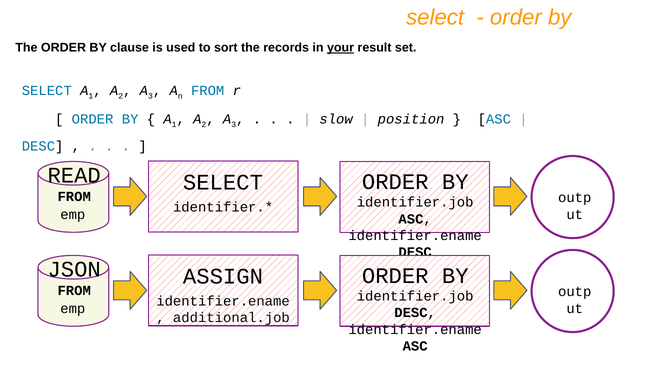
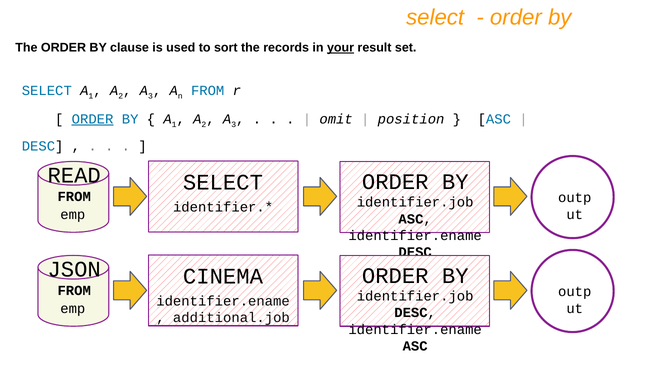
ORDER at (93, 119) underline: none -> present
slow: slow -> omit
ASSIGN: ASSIGN -> CINEMA
